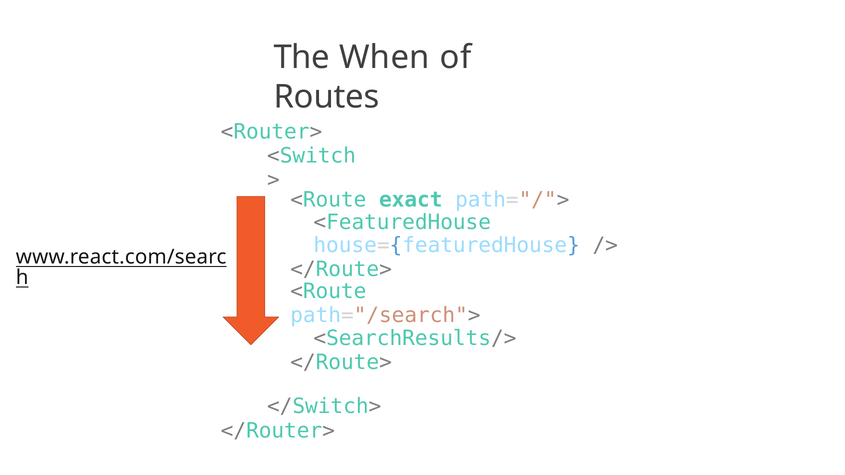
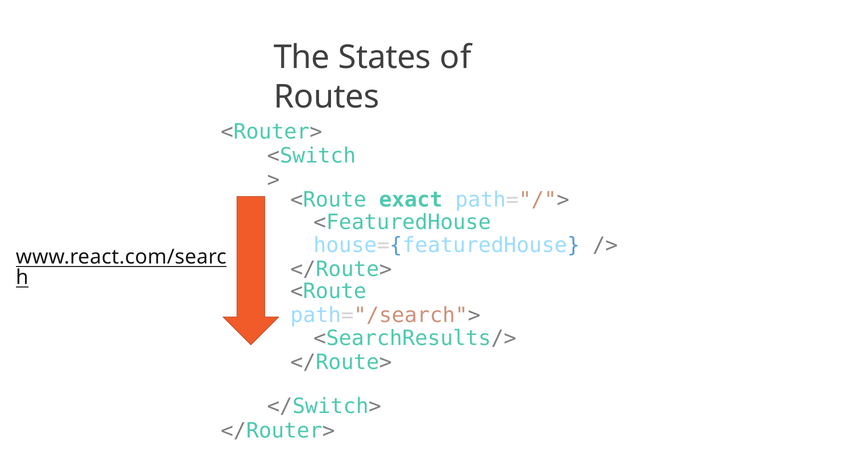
When: When -> States
